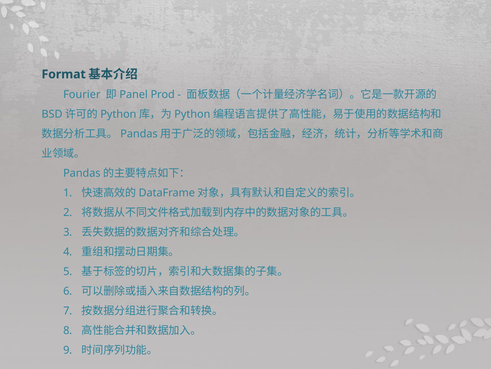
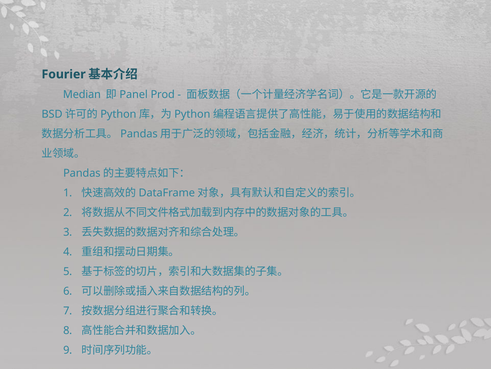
Format: Format -> Fourier
Fourier: Fourier -> Median
